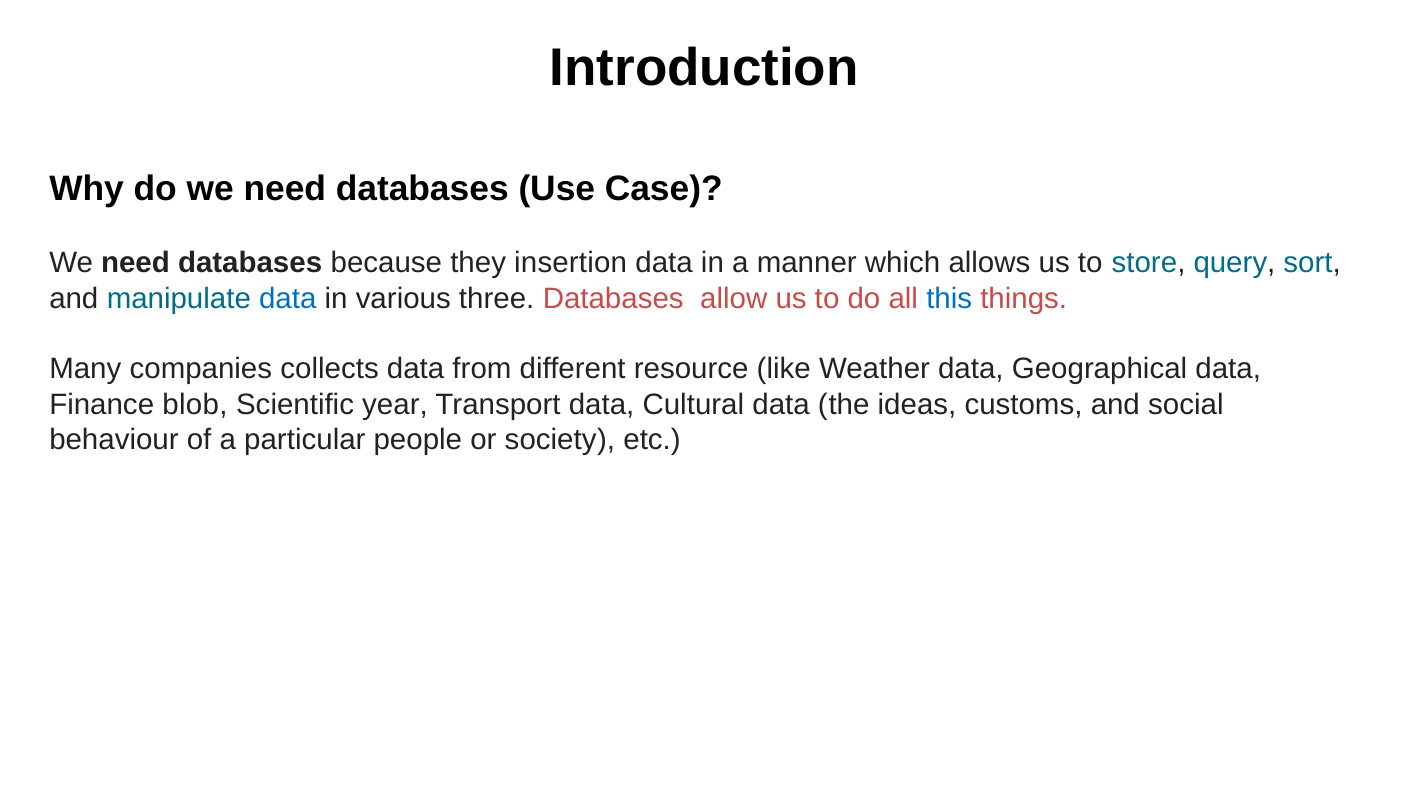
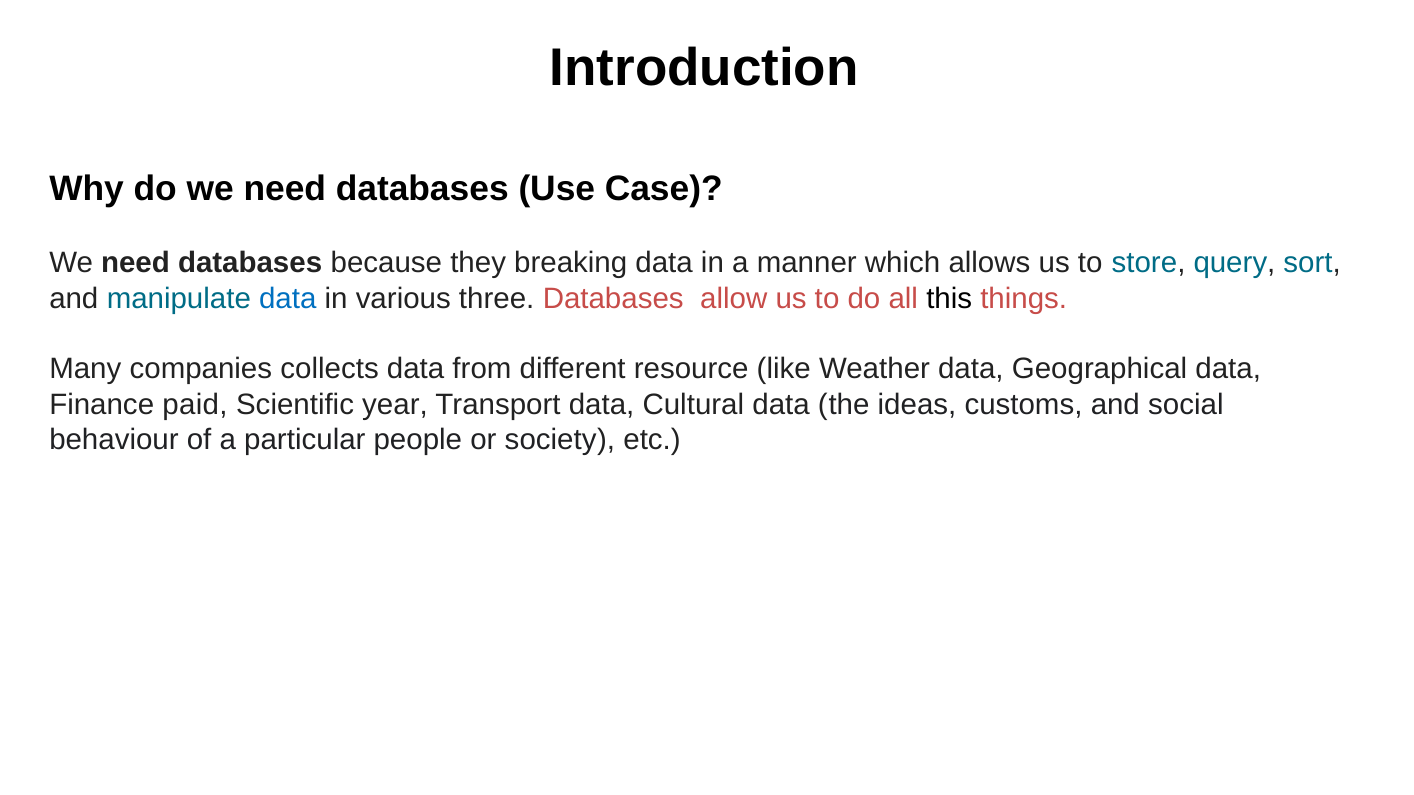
insertion: insertion -> breaking
this colour: blue -> black
blob: blob -> paid
